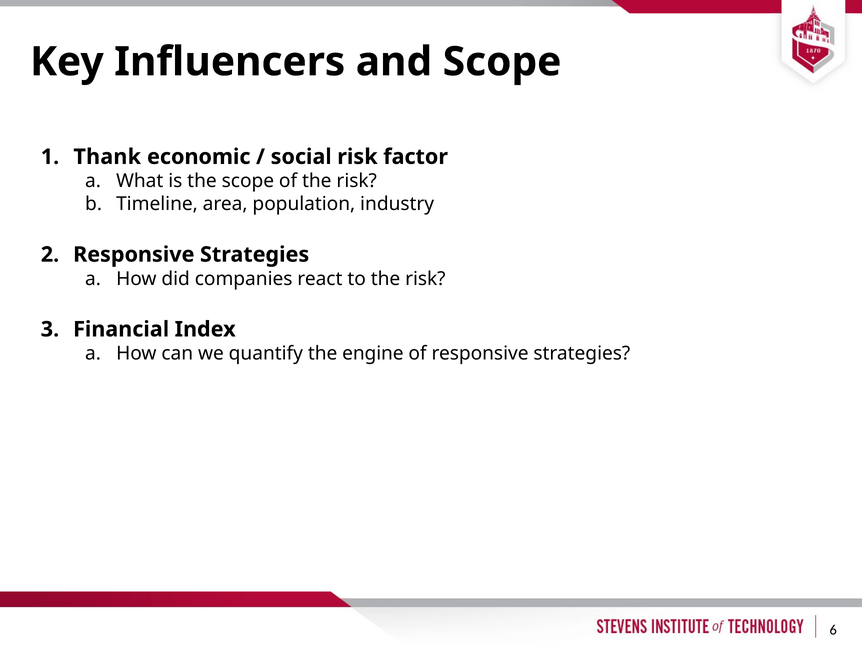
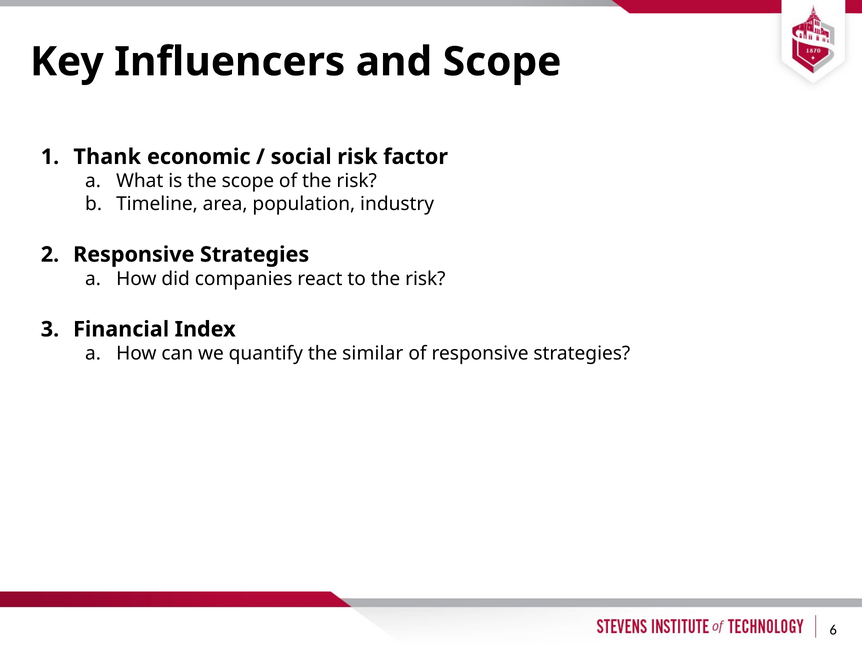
engine: engine -> similar
